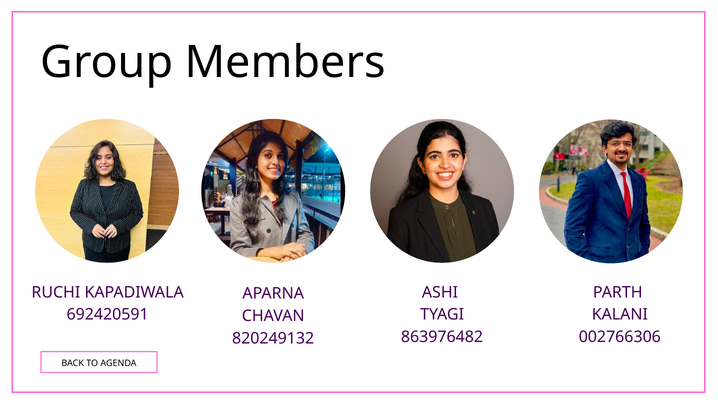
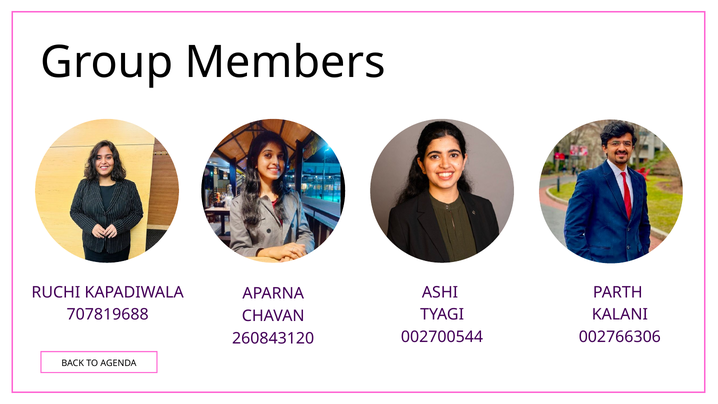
692420591: 692420591 -> 707819688
863976482: 863976482 -> 002700544
820249132: 820249132 -> 260843120
